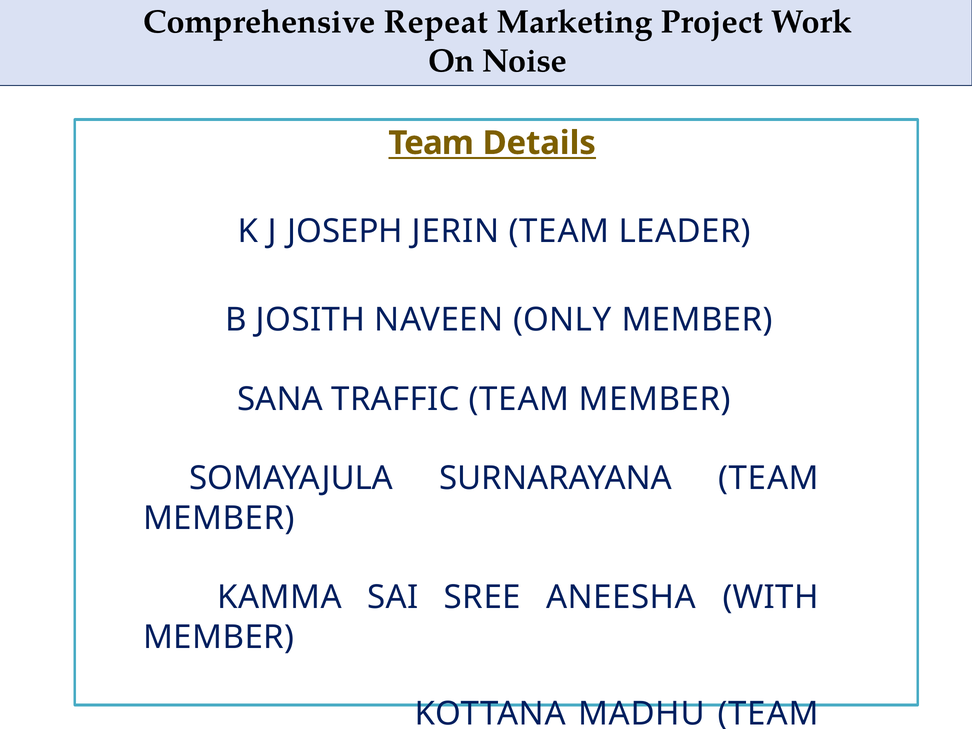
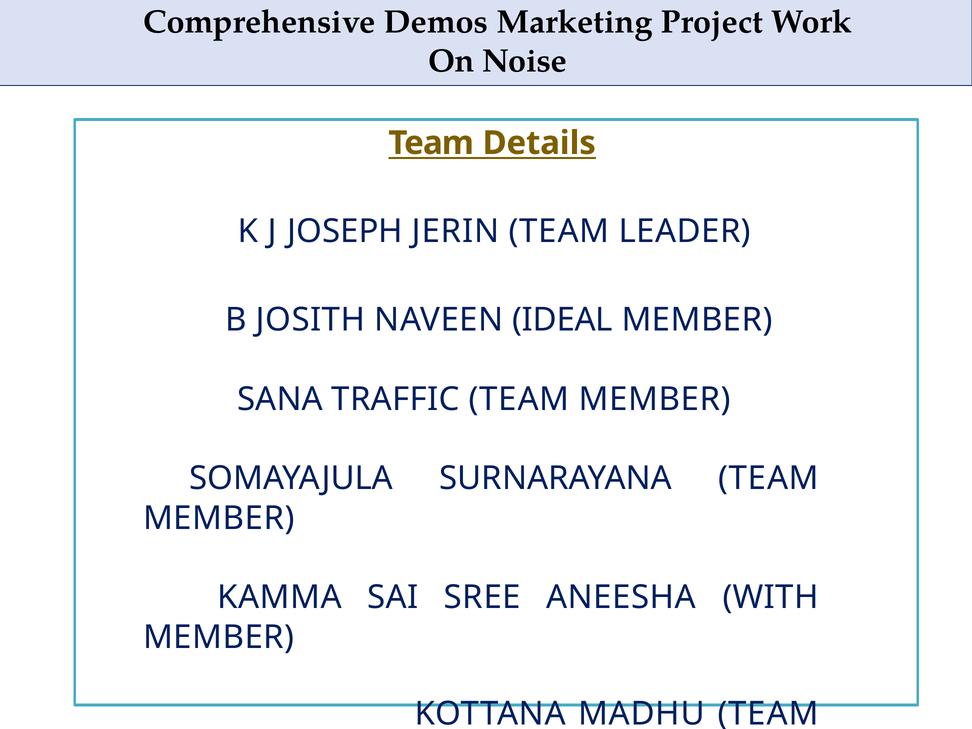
Repeat: Repeat -> Demos
ONLY: ONLY -> IDEAL
